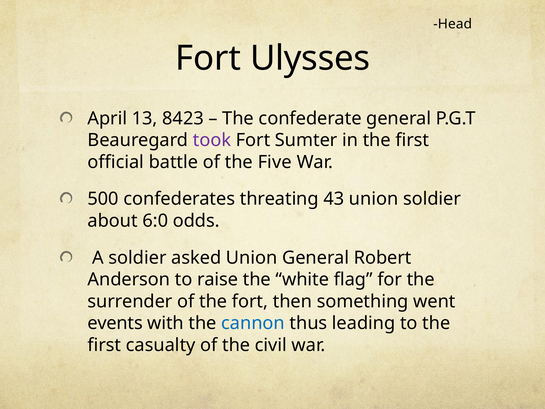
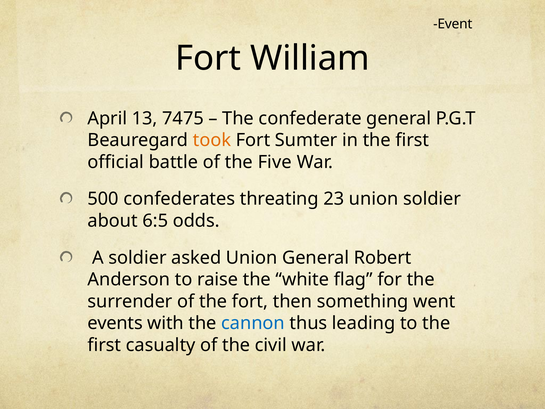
Head: Head -> Event
Ulysses: Ulysses -> William
8423: 8423 -> 7475
took colour: purple -> orange
43: 43 -> 23
6:0: 6:0 -> 6:5
